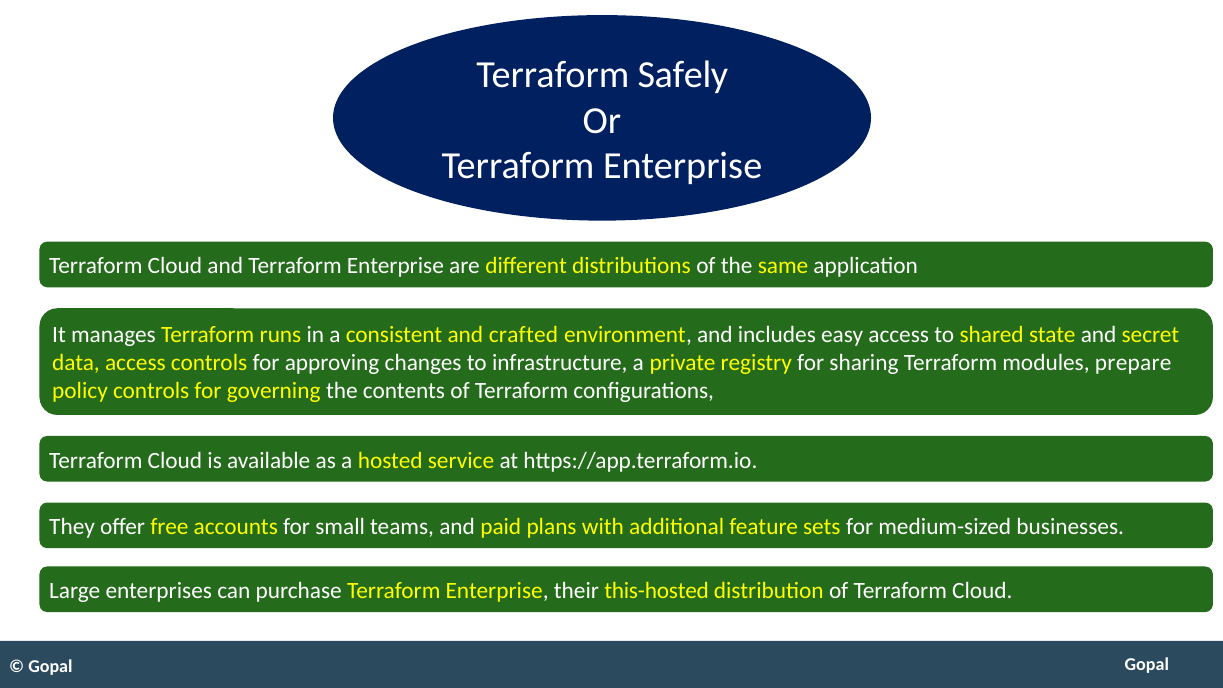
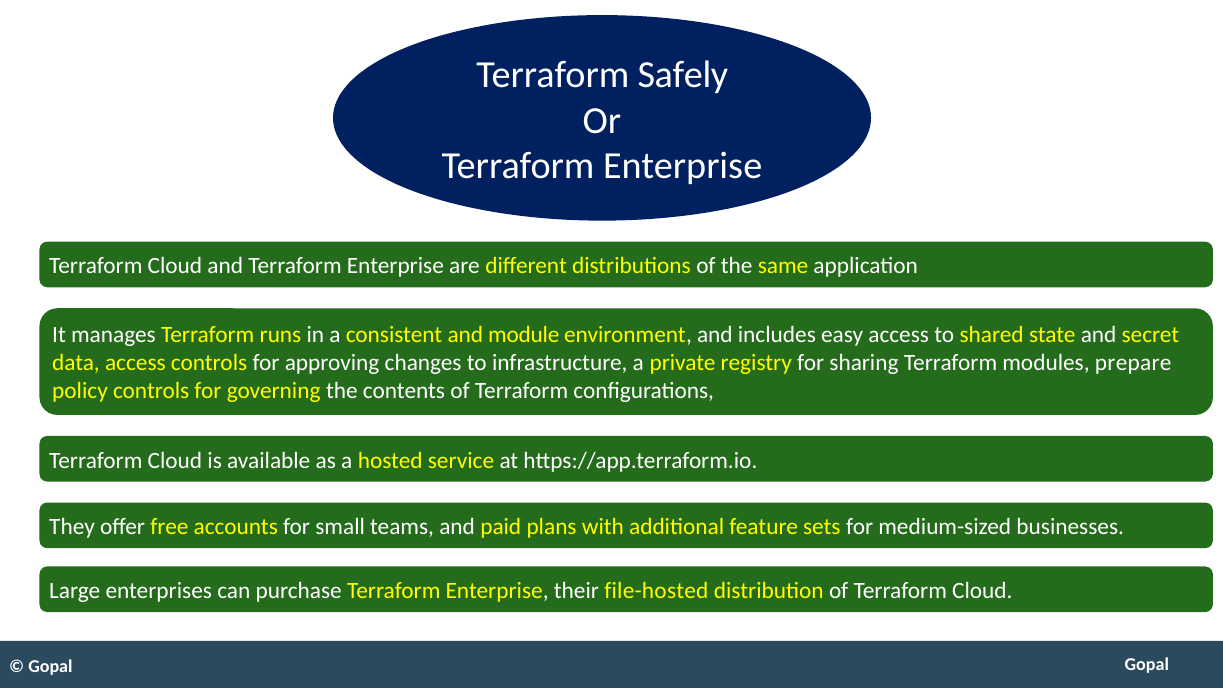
crafted: crafted -> module
this-hosted: this-hosted -> file-hosted
